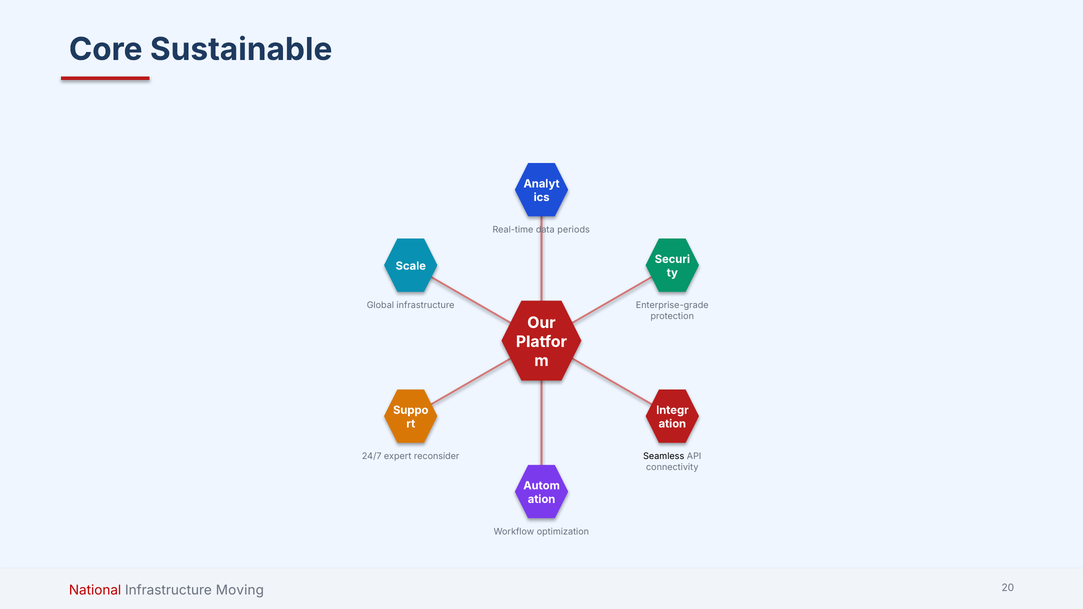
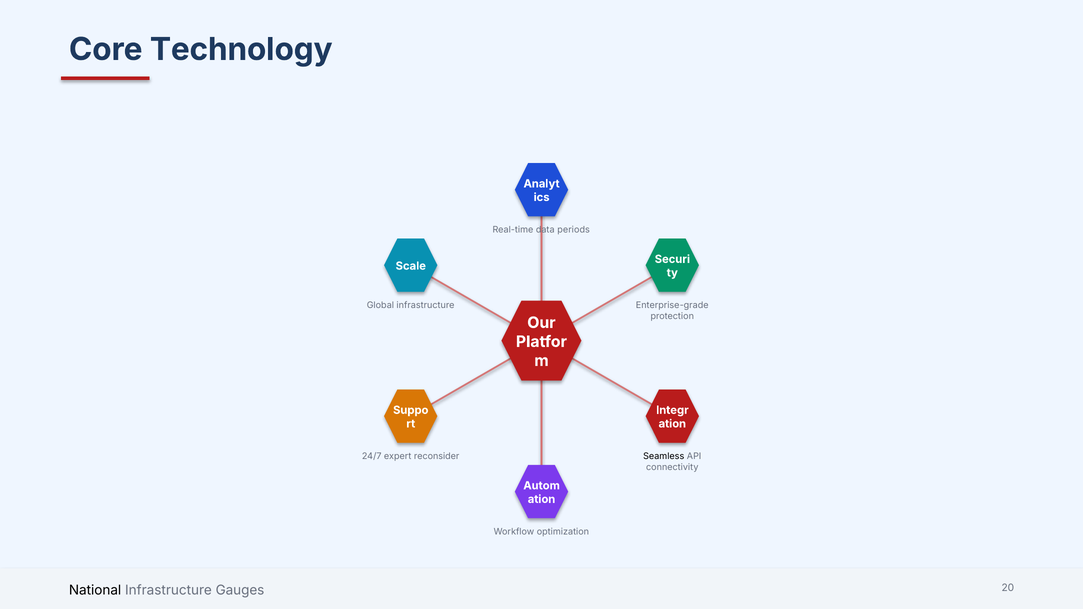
Sustainable: Sustainable -> Technology
National colour: red -> black
Moving: Moving -> Gauges
